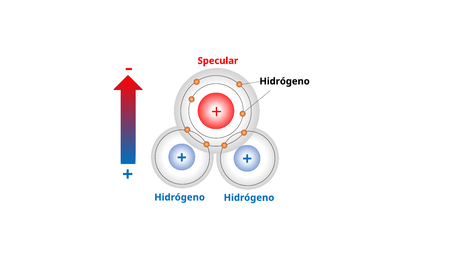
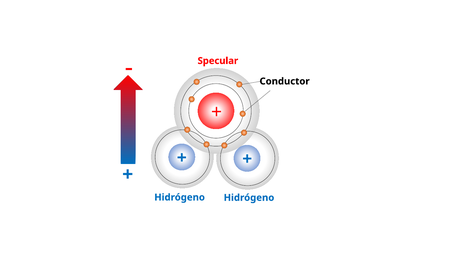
Hidrógeno at (285, 81): Hidrógeno -> Conductor
